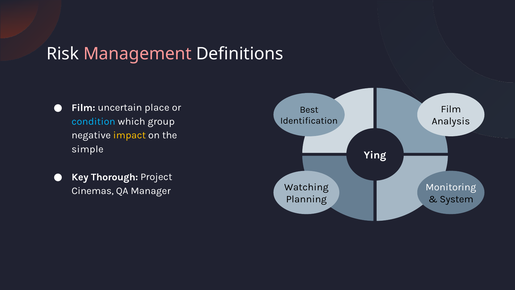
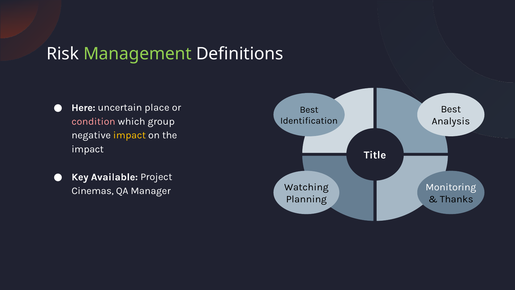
Management colour: pink -> light green
Film at (83, 108): Film -> Here
Film at (451, 109): Film -> Best
condition colour: light blue -> pink
simple at (88, 149): simple -> impact
Ying: Ying -> Title
Thorough: Thorough -> Available
System: System -> Thanks
